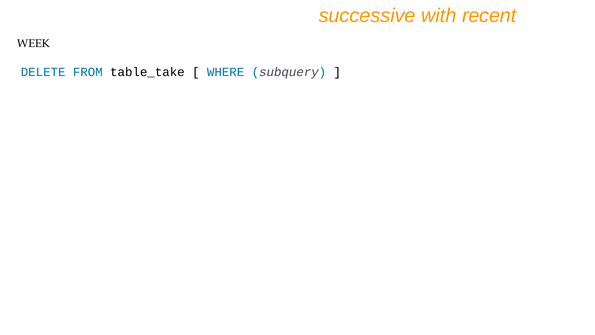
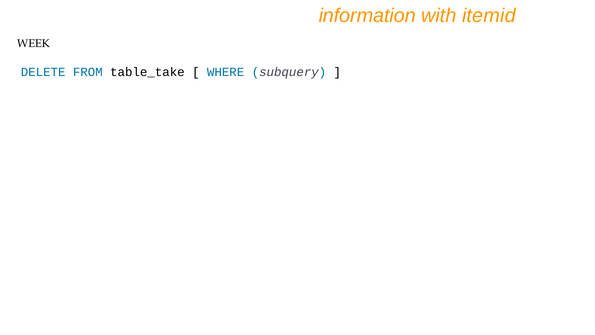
successive: successive -> information
recent: recent -> itemid
